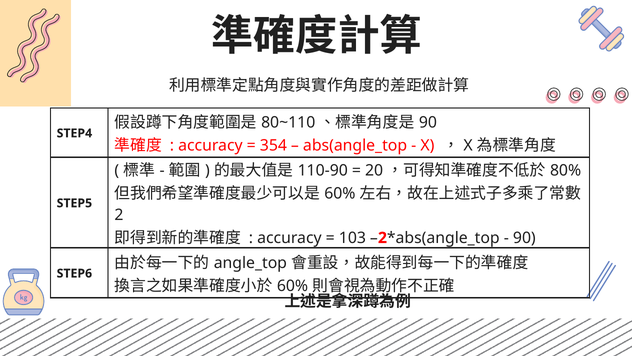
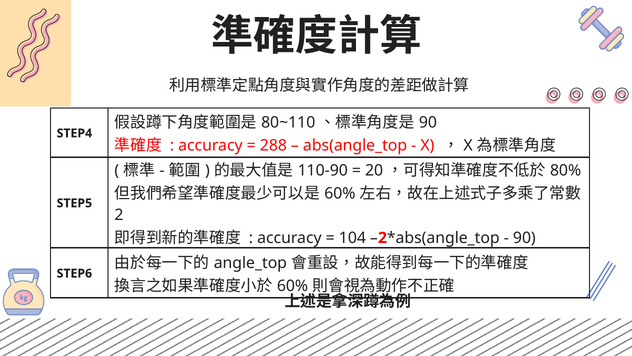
354: 354 -> 288
103: 103 -> 104
